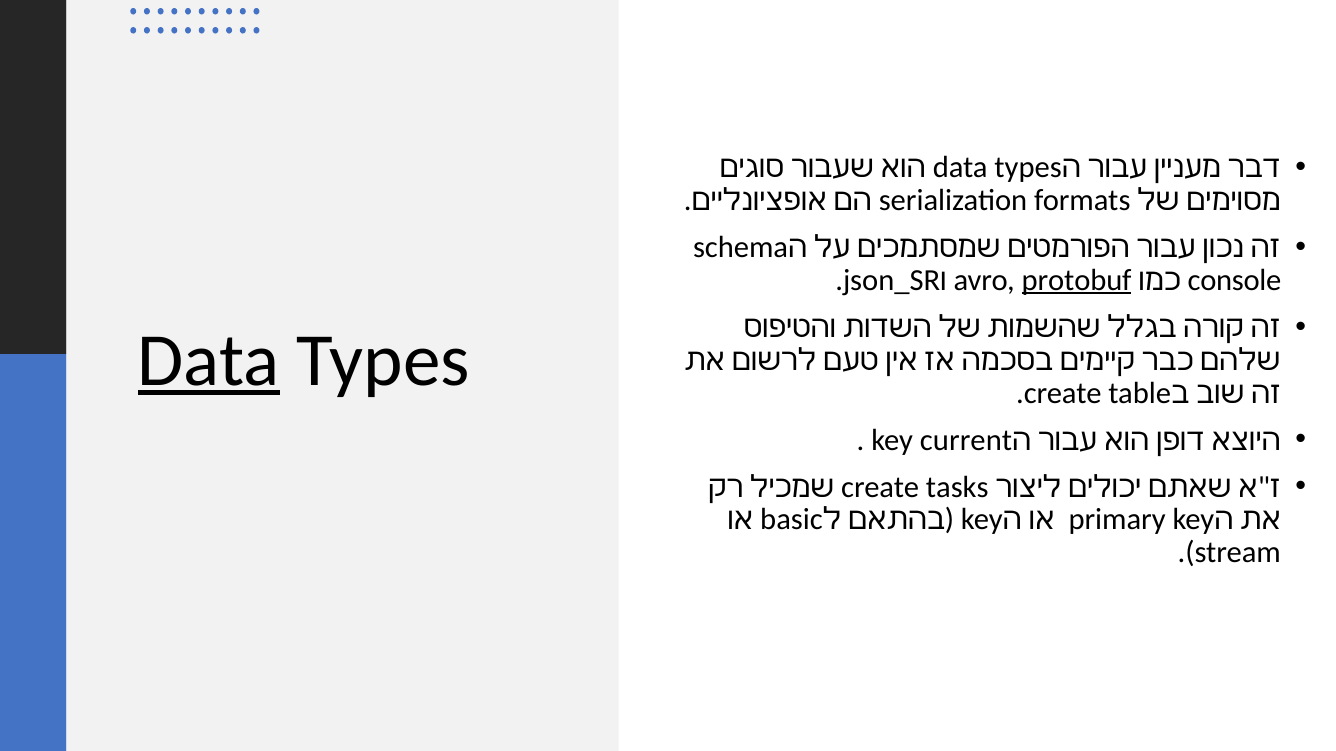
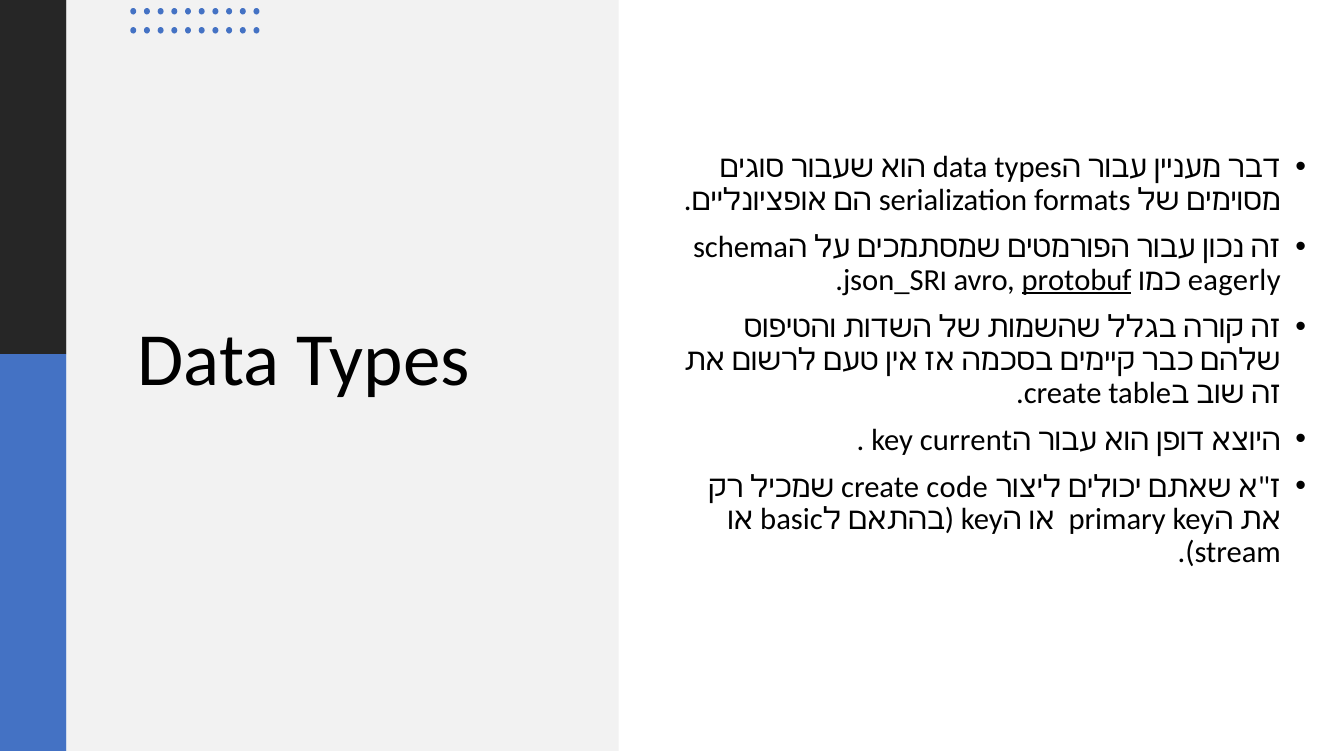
console: console -> eagerly
Data at (209, 360) underline: present -> none
tasks: tasks -> code
